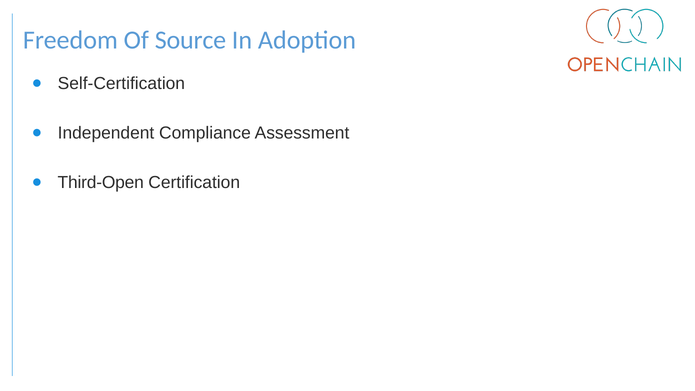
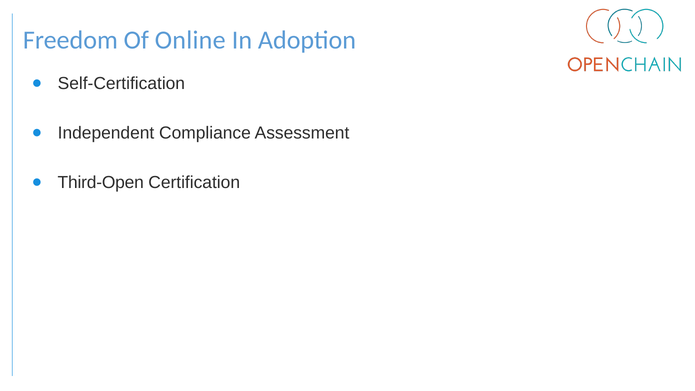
Source: Source -> Online
